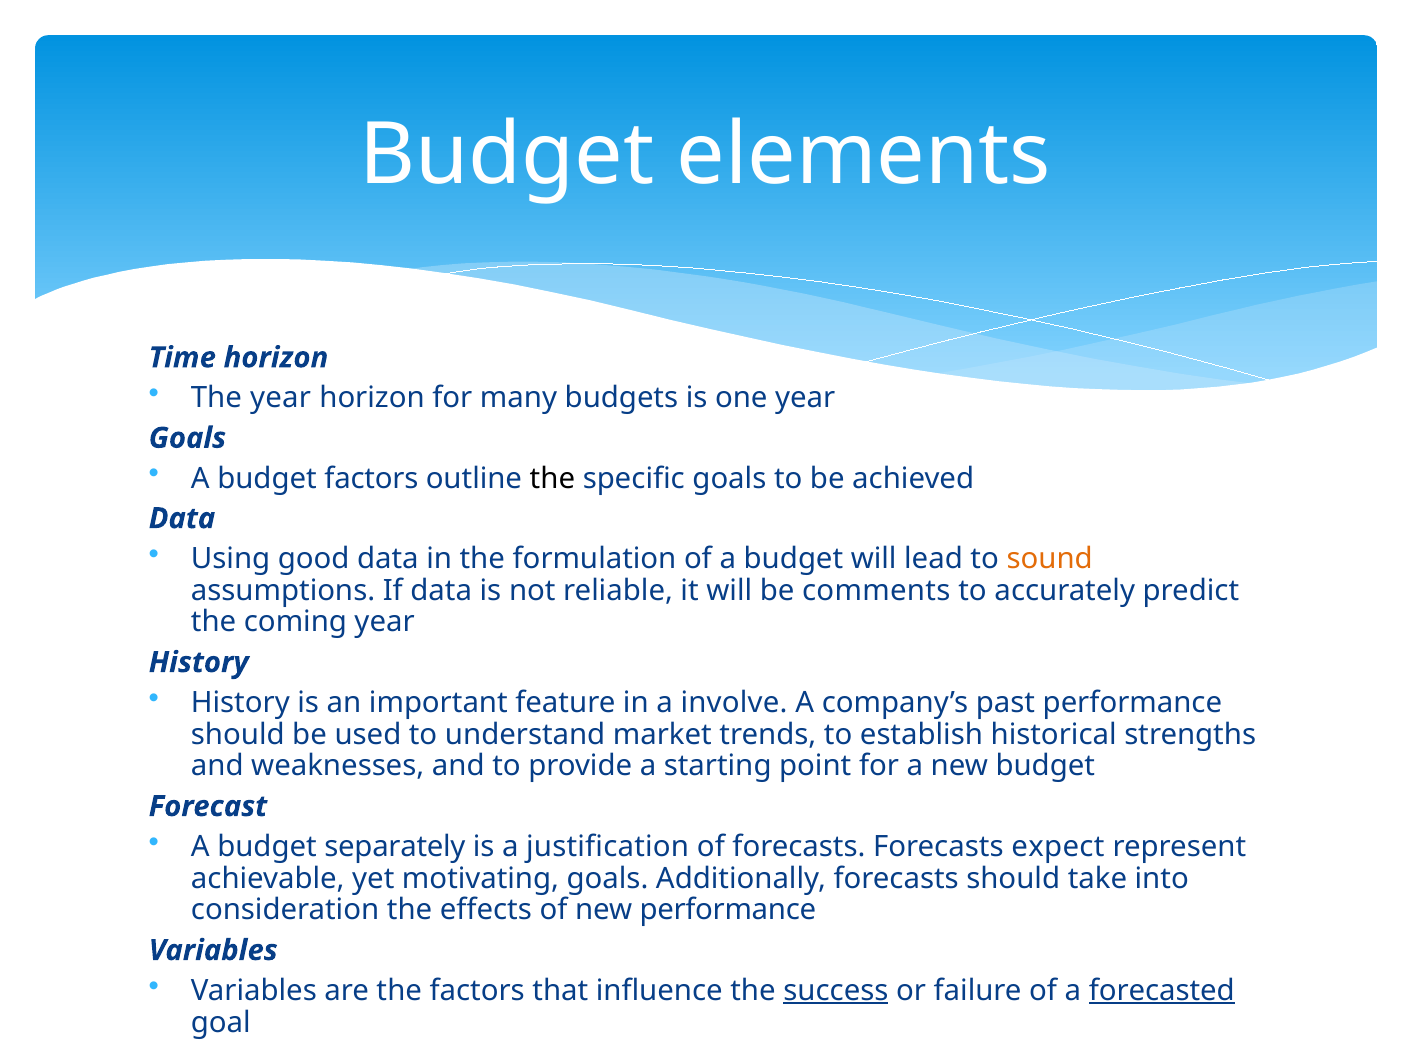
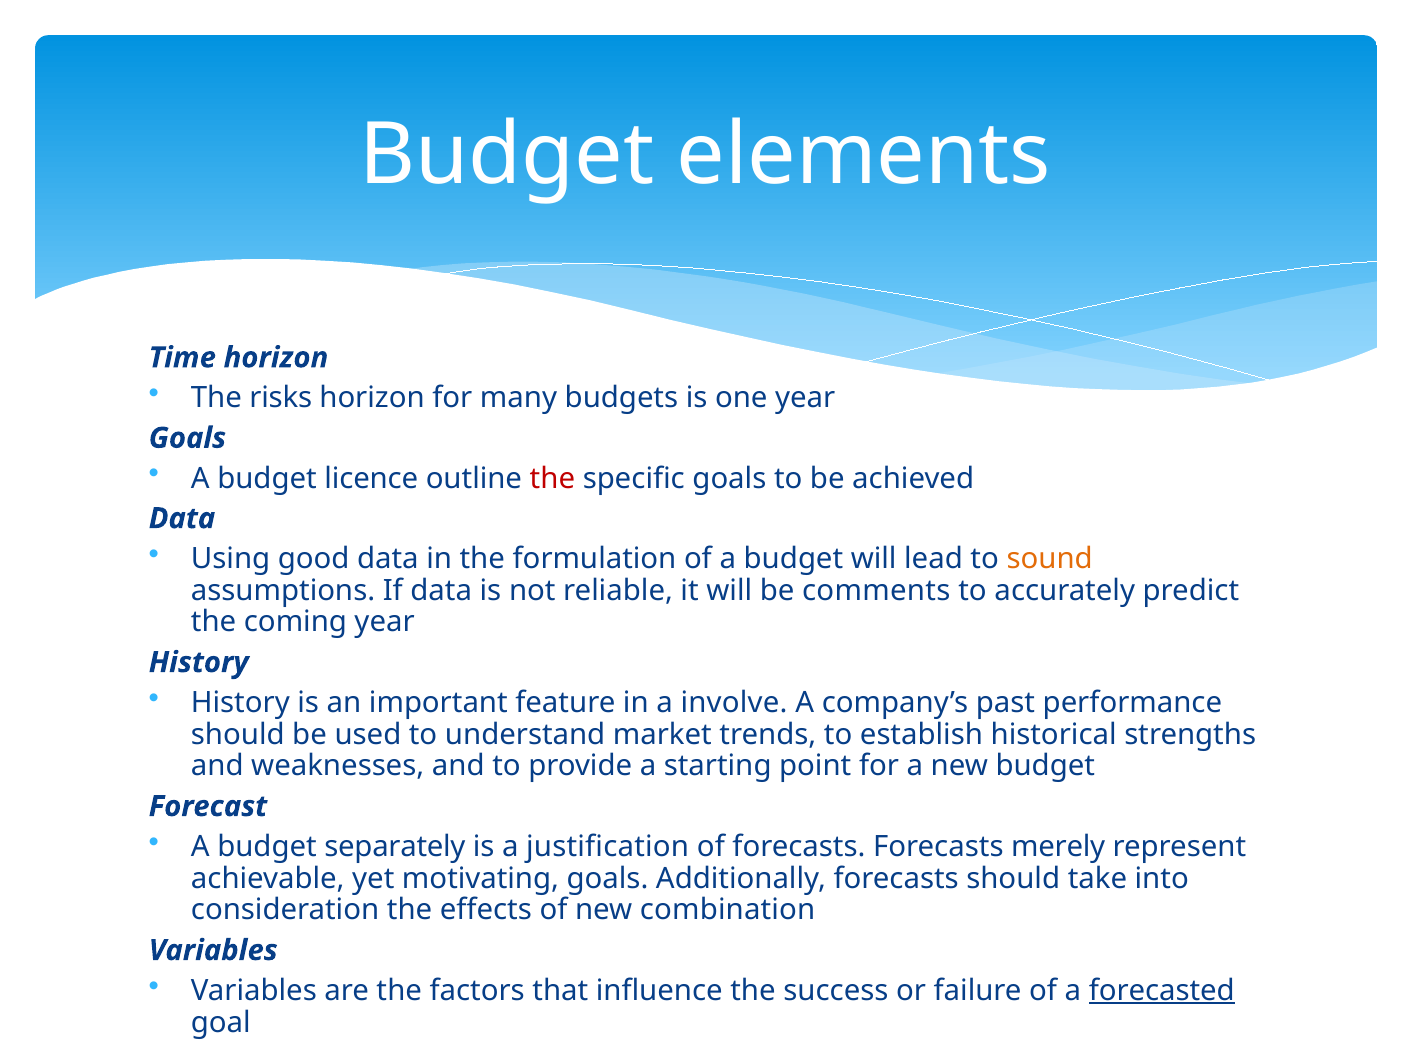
The year: year -> risks
budget factors: factors -> licence
the at (552, 478) colour: black -> red
expect: expect -> merely
new performance: performance -> combination
success underline: present -> none
